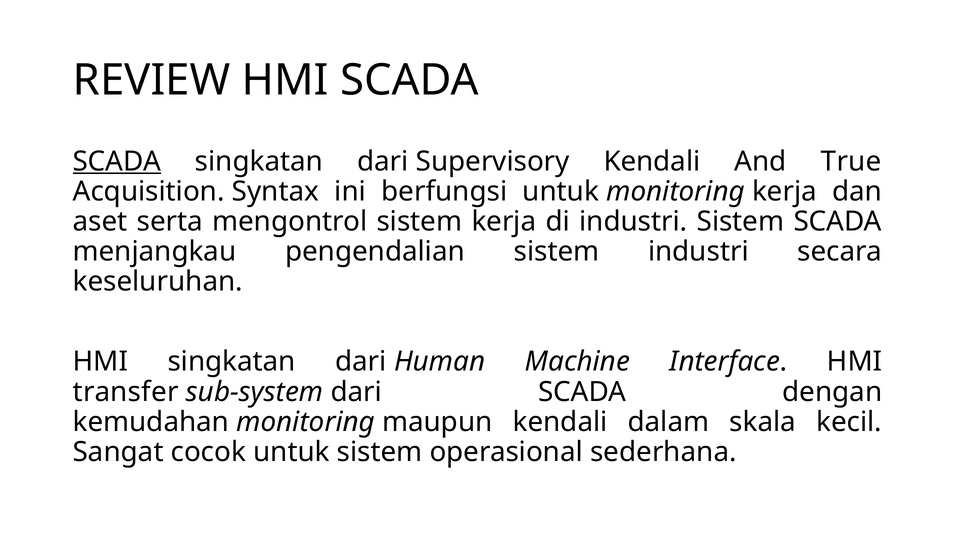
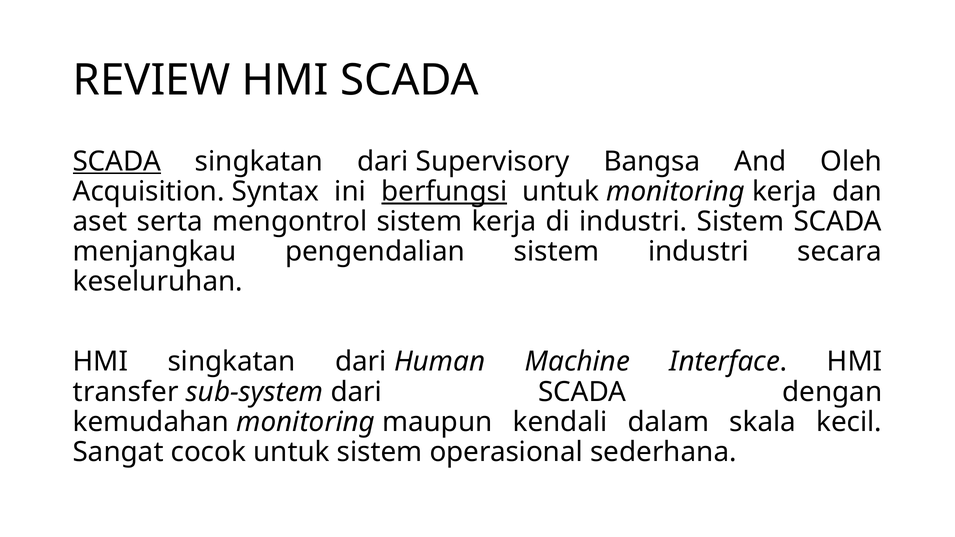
Supervisory Kendali: Kendali -> Bangsa
True: True -> Oleh
berfungsi underline: none -> present
